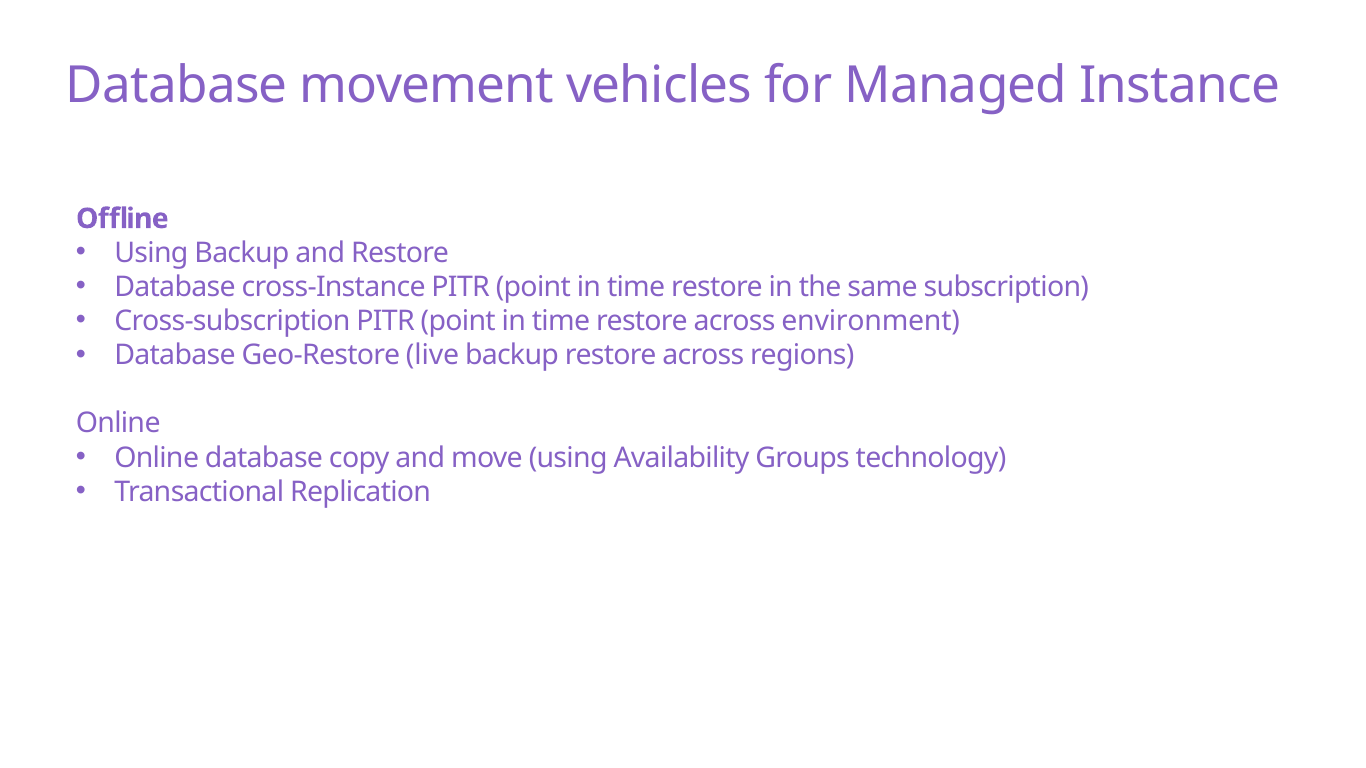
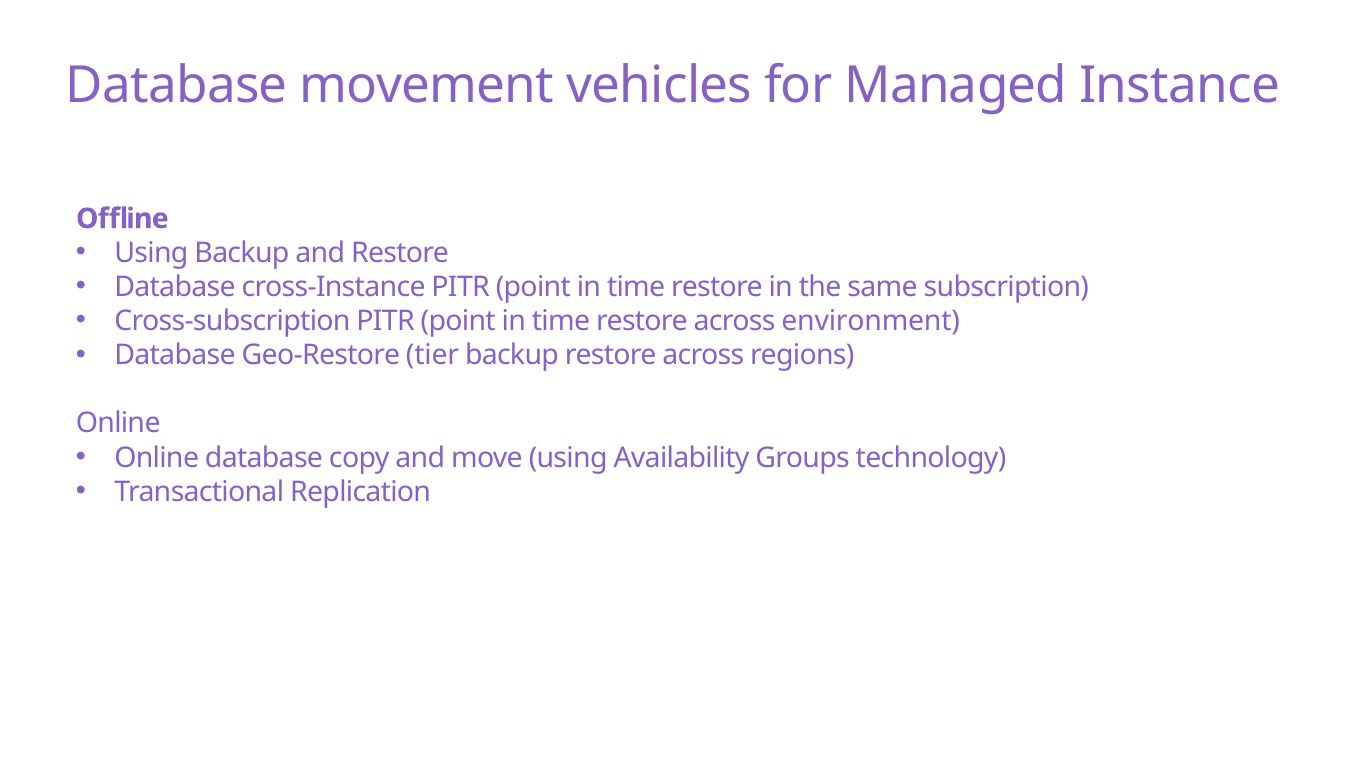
live: live -> tier
